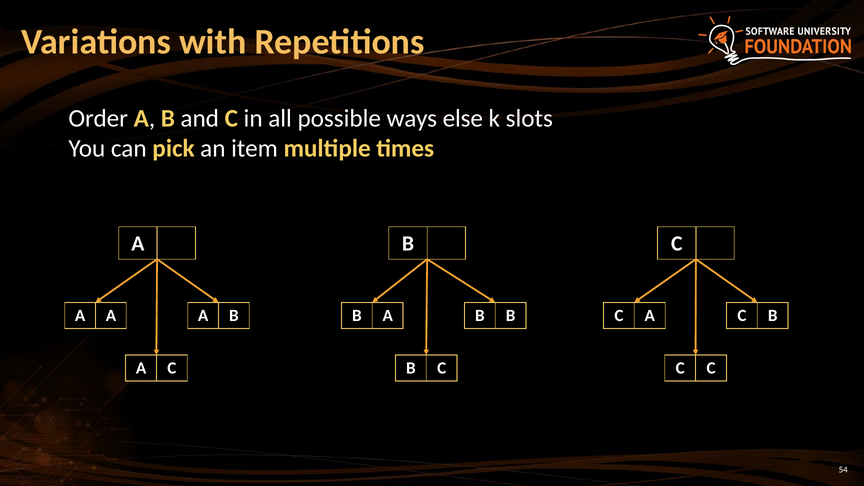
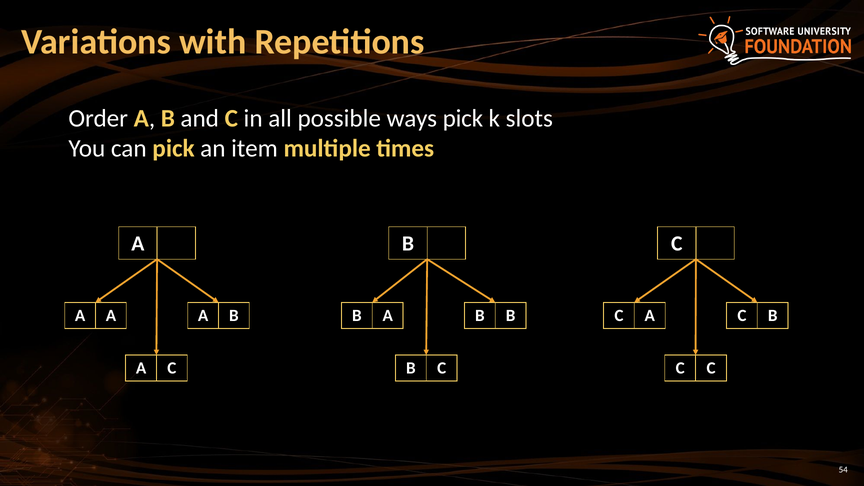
ways else: else -> pick
